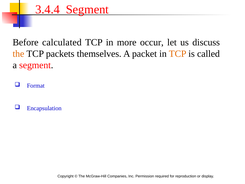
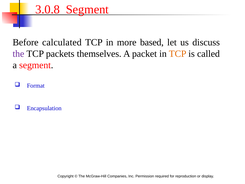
3.4.4: 3.4.4 -> 3.0.8
occur: occur -> based
the at (18, 54) colour: orange -> purple
